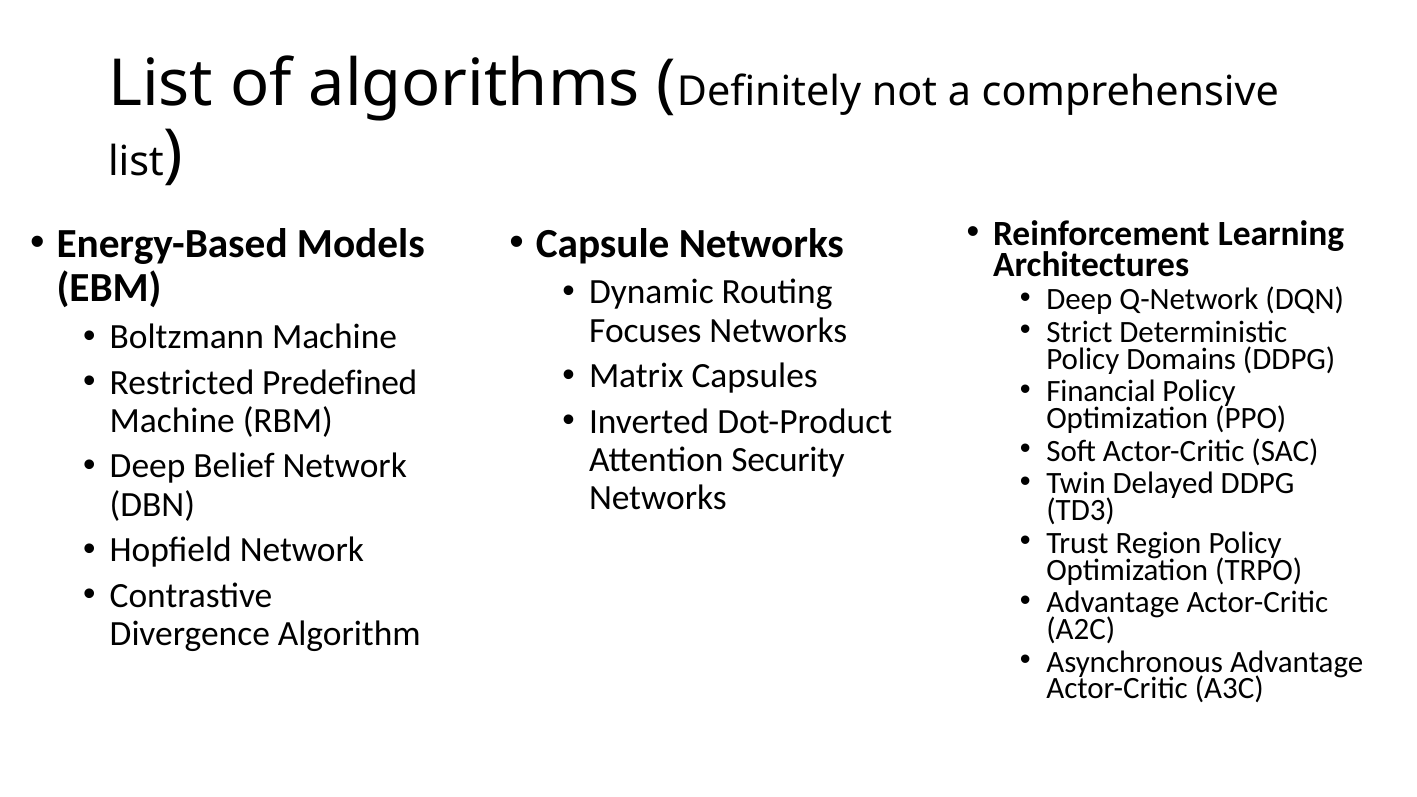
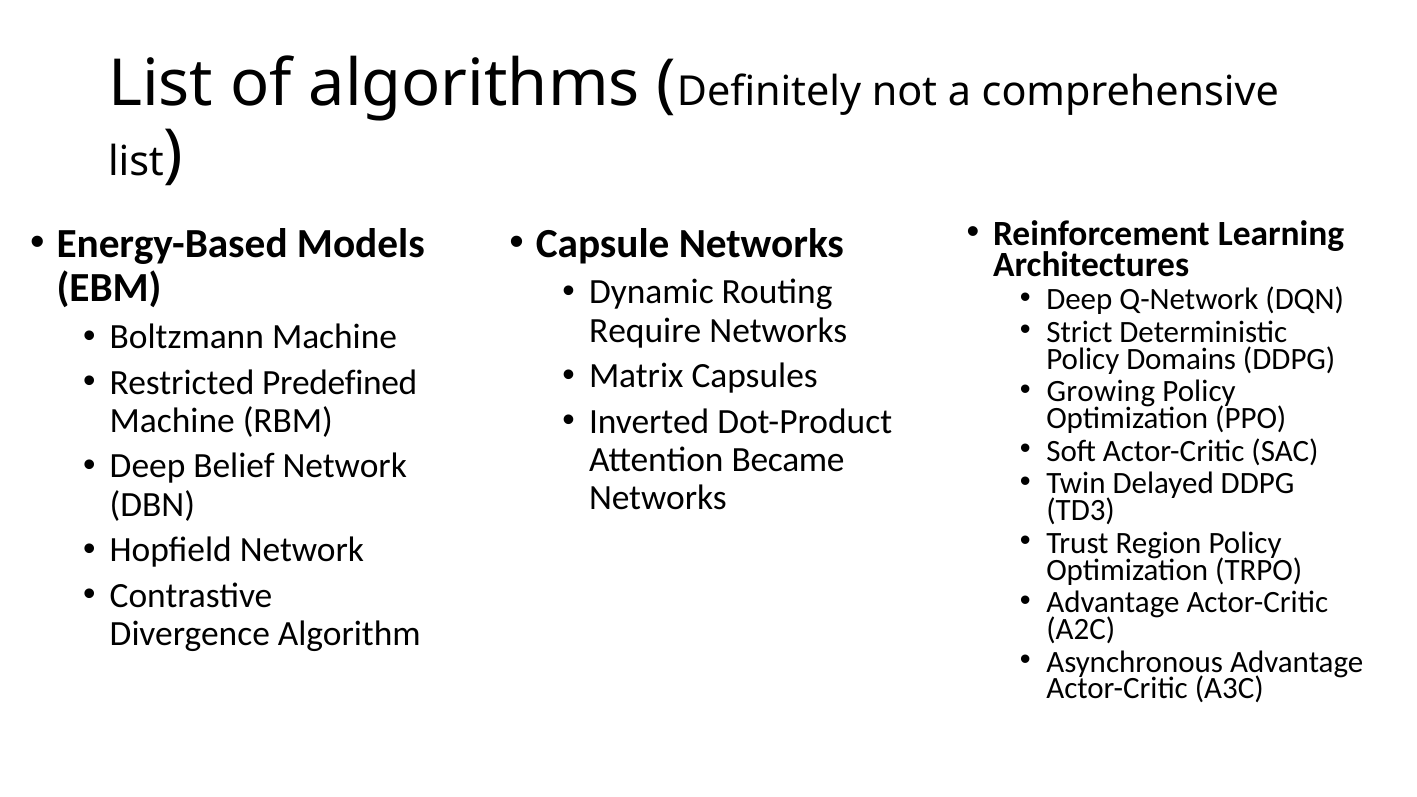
Focuses: Focuses -> Require
Financial: Financial -> Growing
Security: Security -> Became
